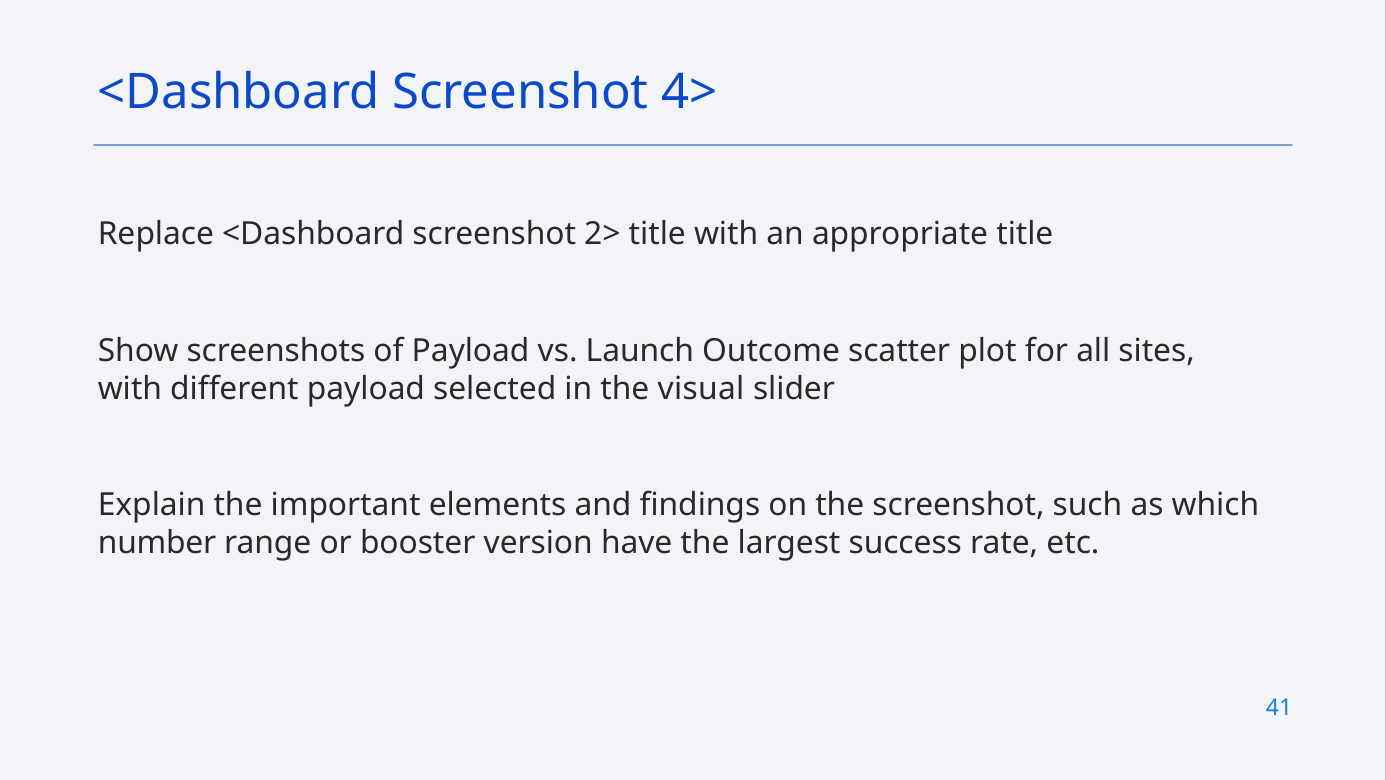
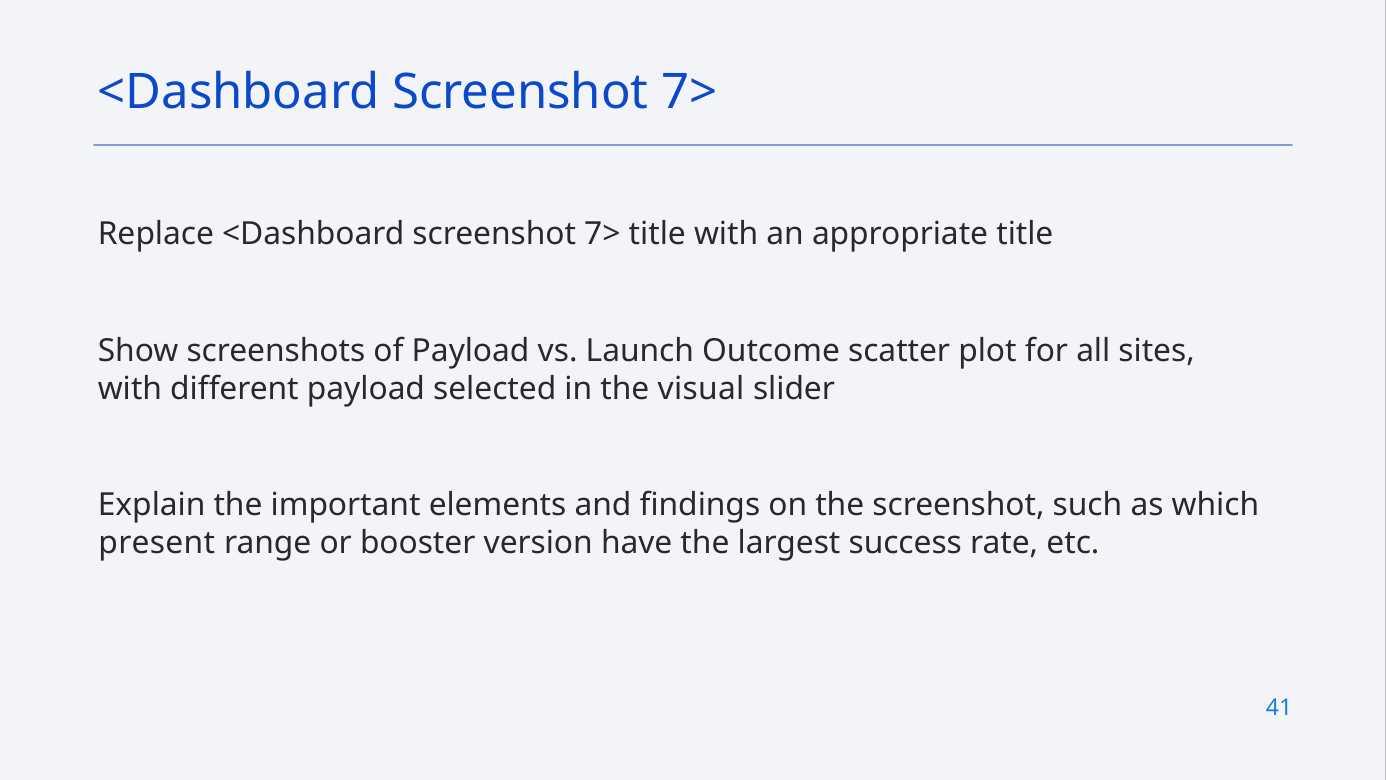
4> at (689, 93): 4> -> 7>
Replace <Dashboard screenshot 2>: 2> -> 7>
number: number -> present
